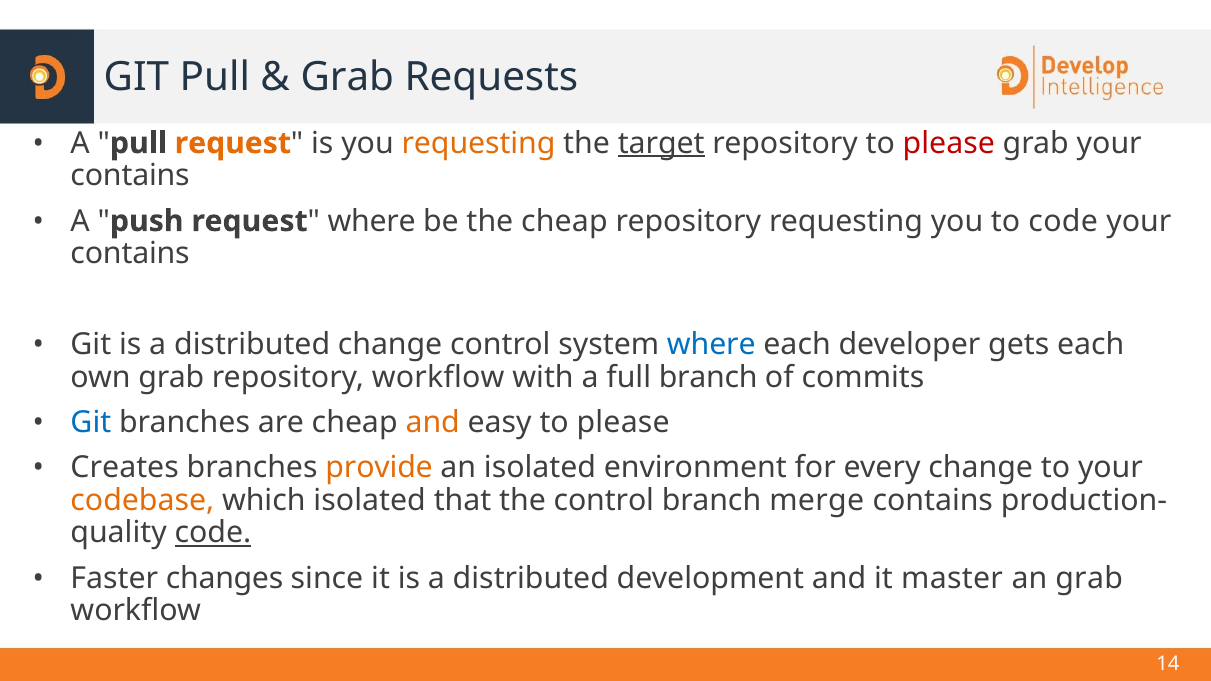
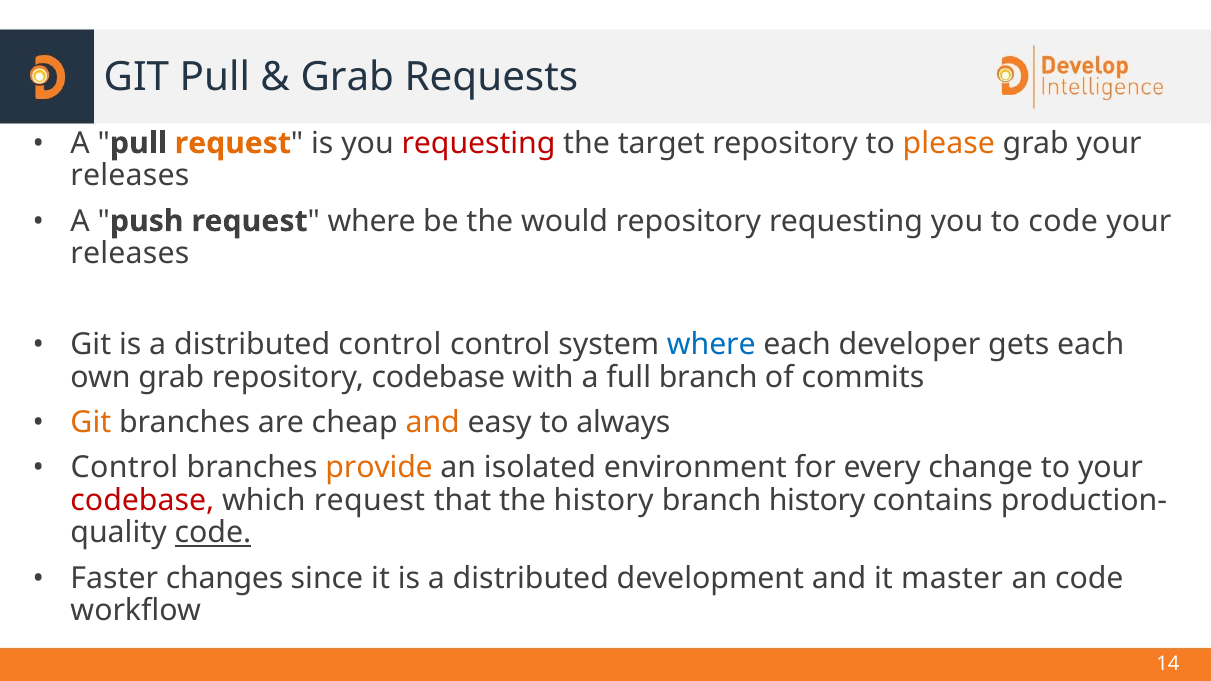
requesting at (478, 143) colour: orange -> red
target underline: present -> none
please at (949, 143) colour: red -> orange
contains at (130, 176): contains -> releases
the cheap: cheap -> would
contains at (130, 254): contains -> releases
distributed change: change -> control
repository workflow: workflow -> codebase
Git at (91, 422) colour: blue -> orange
easy to please: please -> always
Creates at (125, 468): Creates -> Control
codebase at (142, 500) colour: orange -> red
which isolated: isolated -> request
the control: control -> history
branch merge: merge -> history
an grab: grab -> code
